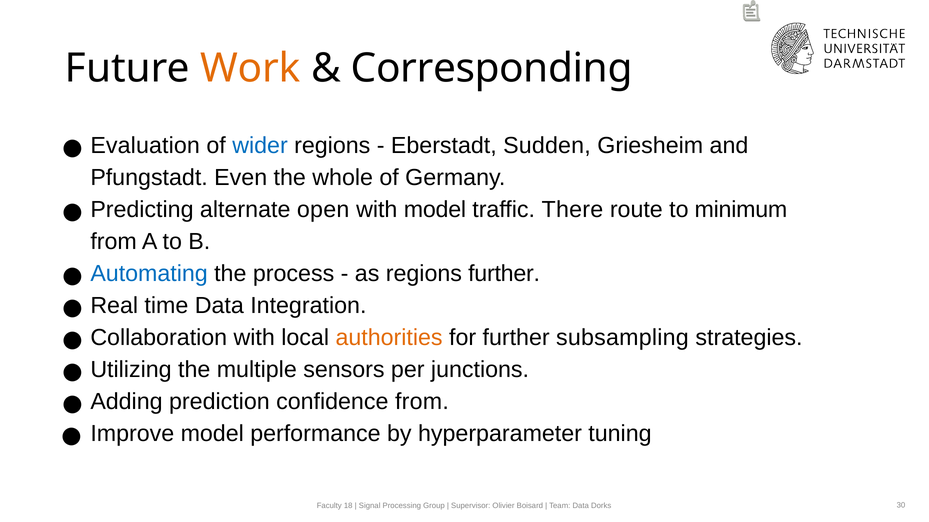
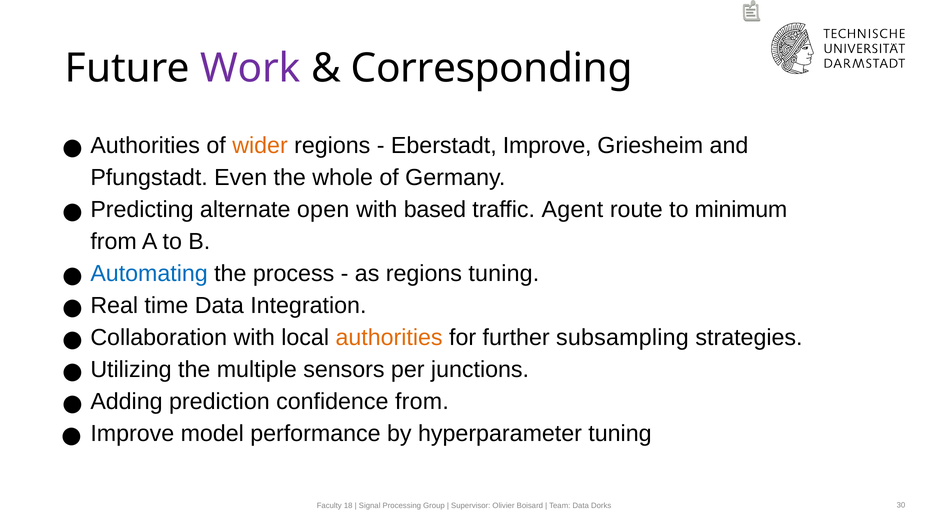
Work colour: orange -> purple
Evaluation at (145, 146): Evaluation -> Authorities
wider colour: blue -> orange
Eberstadt Sudden: Sudden -> Improve
with model: model -> based
There: There -> Agent
regions further: further -> tuning
